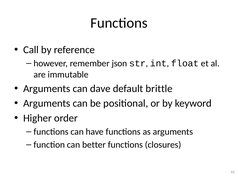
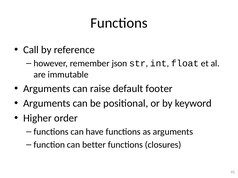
dave: dave -> raise
brittle: brittle -> footer
